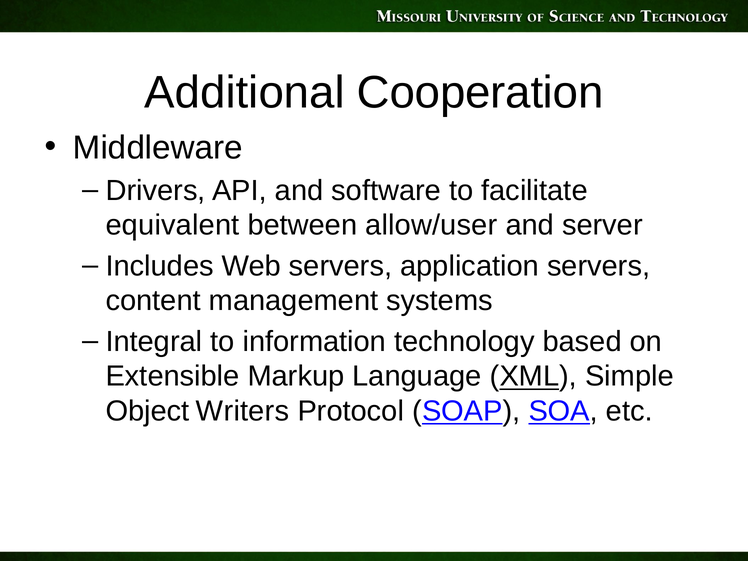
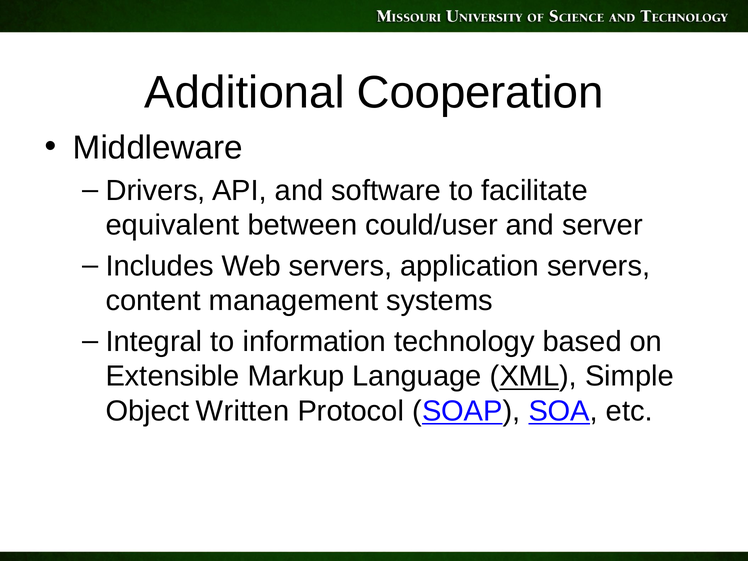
allow/user: allow/user -> could/user
Writers: Writers -> Written
